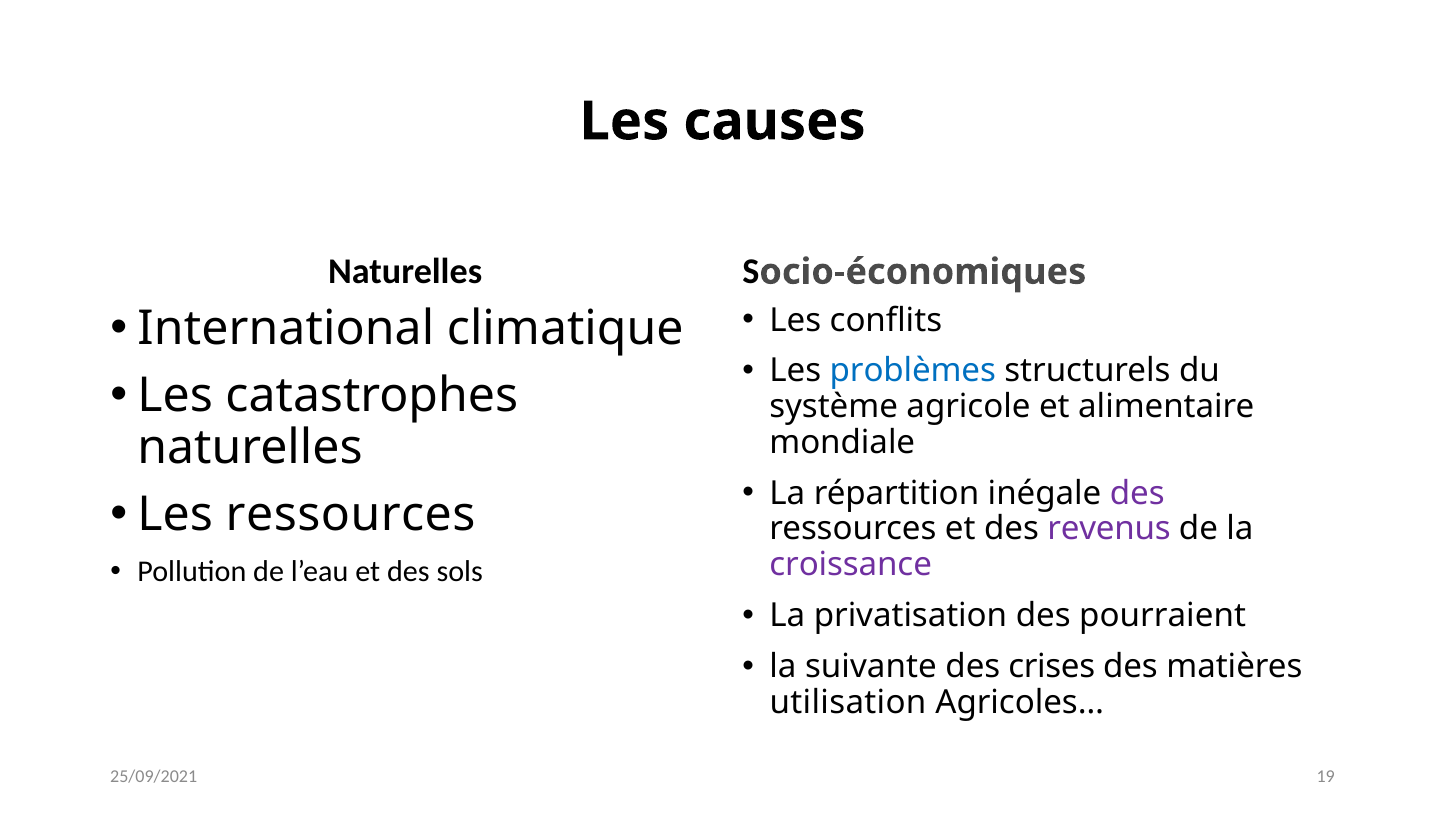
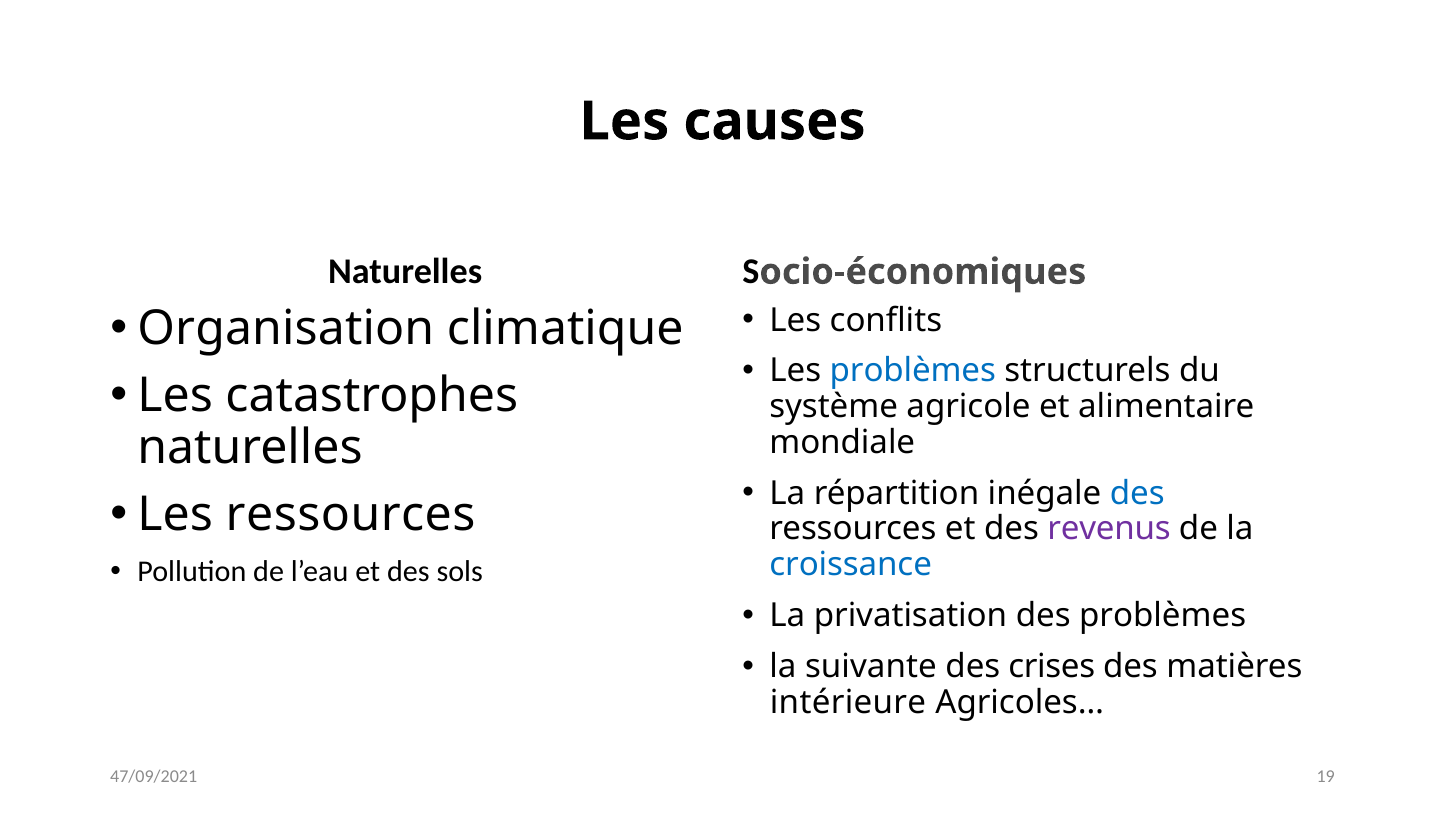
International: International -> Organisation
des at (1137, 493) colour: purple -> blue
croissance colour: purple -> blue
des pourraient: pourraient -> problèmes
utilisation: utilisation -> intérieure
25/09/2021: 25/09/2021 -> 47/09/2021
